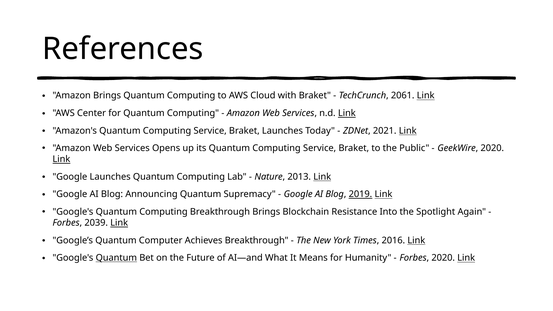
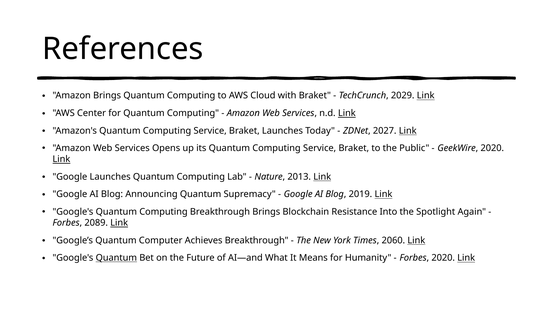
2061: 2061 -> 2029
2021: 2021 -> 2027
2019 underline: present -> none
2039: 2039 -> 2089
2016: 2016 -> 2060
